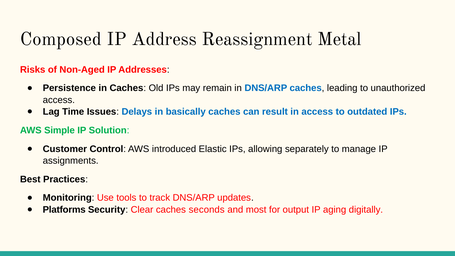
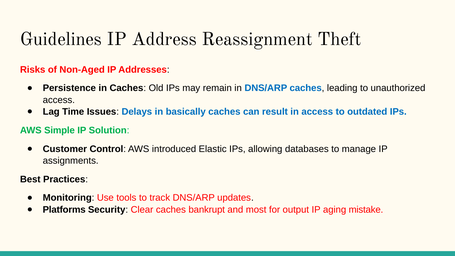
Composed: Composed -> Guidelines
Metal: Metal -> Theft
separately: separately -> databases
seconds: seconds -> bankrupt
digitally: digitally -> mistake
